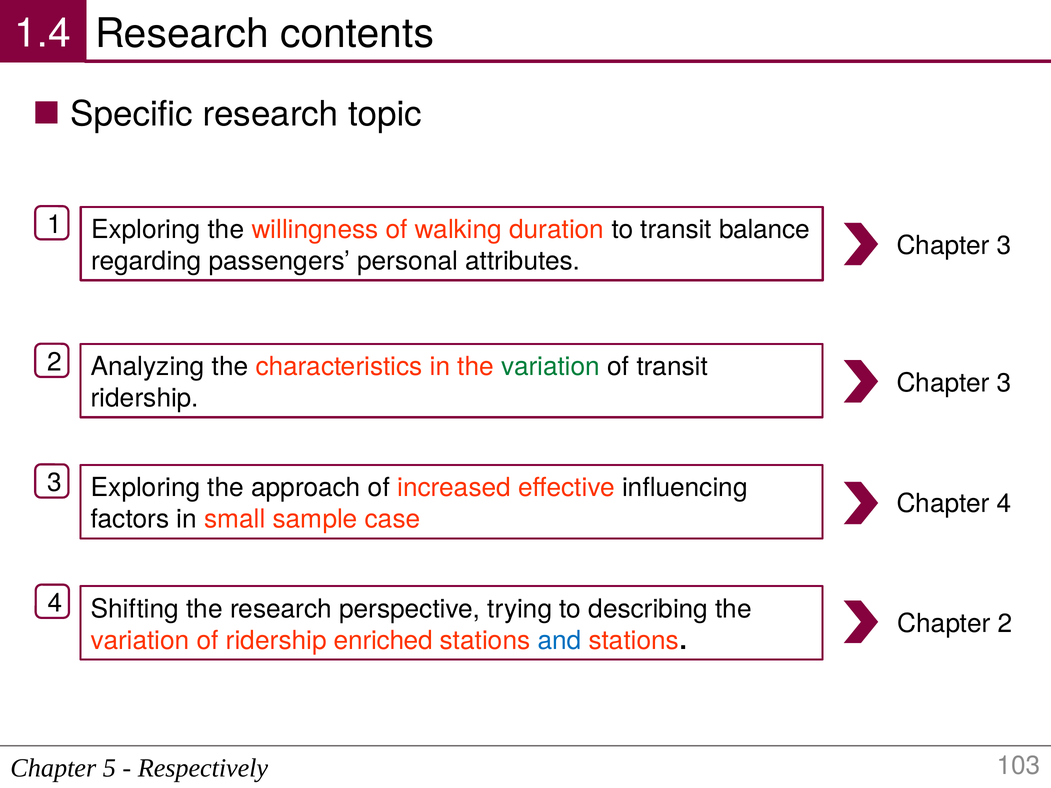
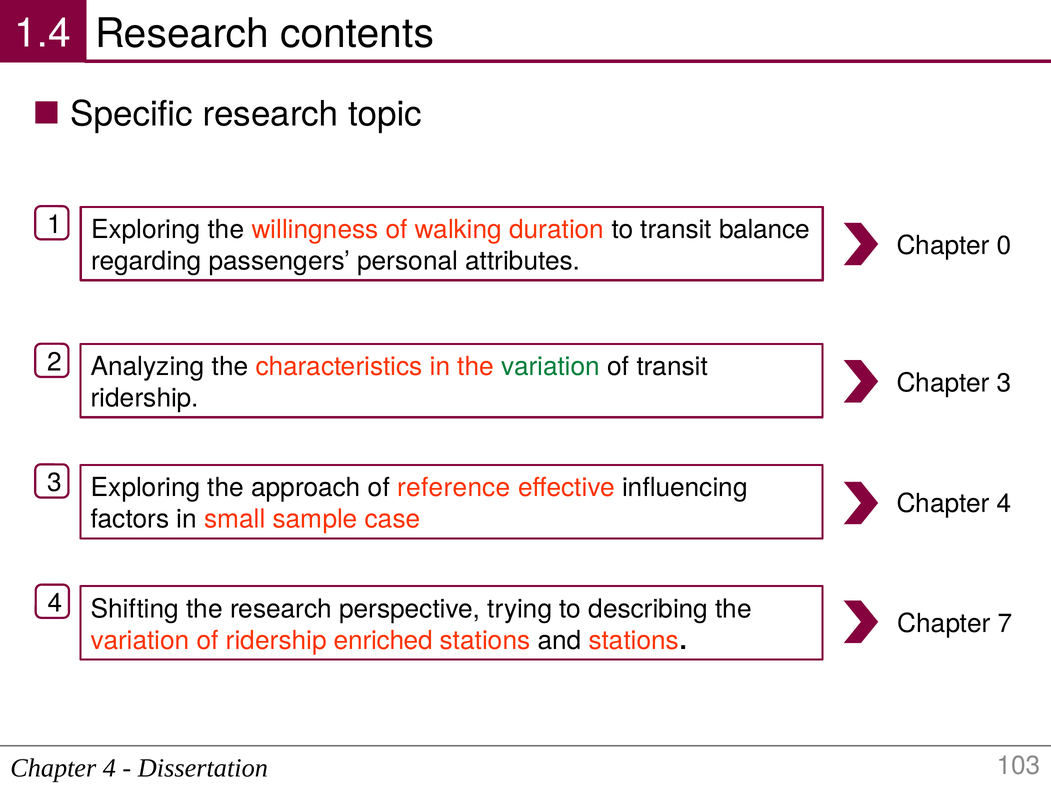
3 at (1004, 246): 3 -> 0
increased: increased -> reference
Chapter 2: 2 -> 7
and colour: blue -> black
5 at (109, 769): 5 -> 4
Respectively: Respectively -> Dissertation
